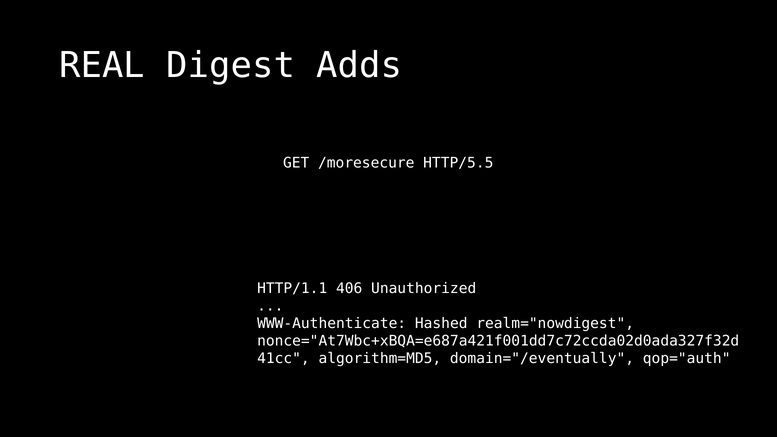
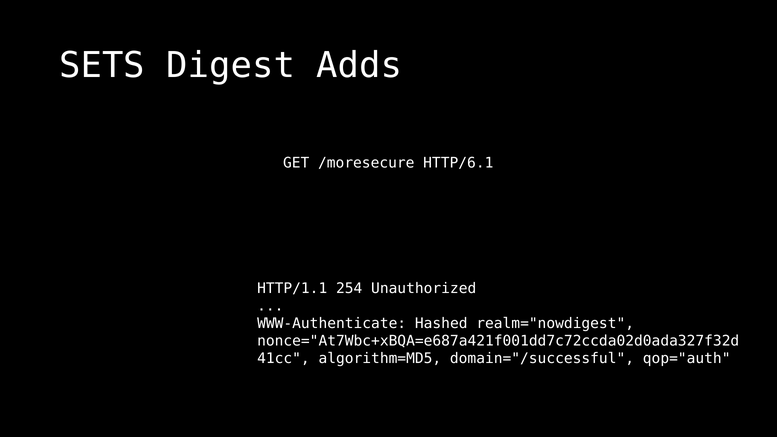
REAL: REAL -> SETS
HTTP/5.5: HTTP/5.5 -> HTTP/6.1
406: 406 -> 254
domain="/eventually: domain="/eventually -> domain="/successful
